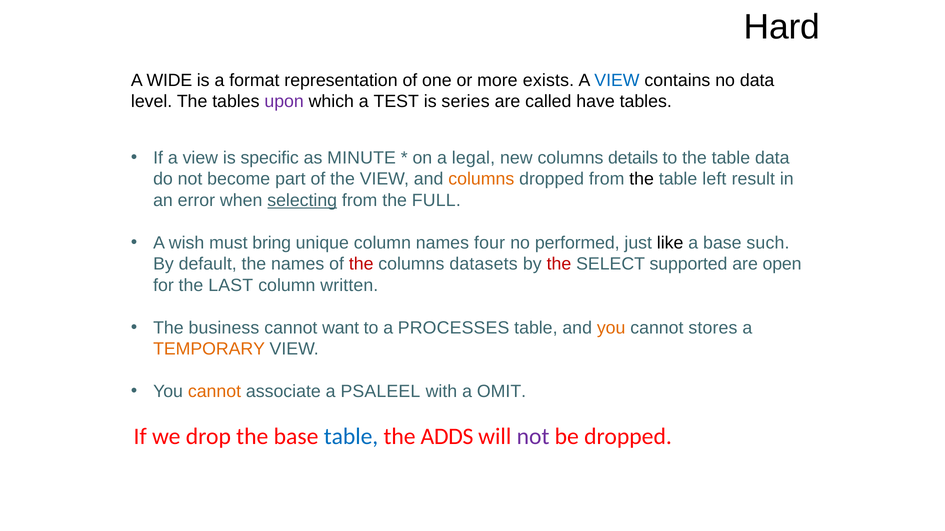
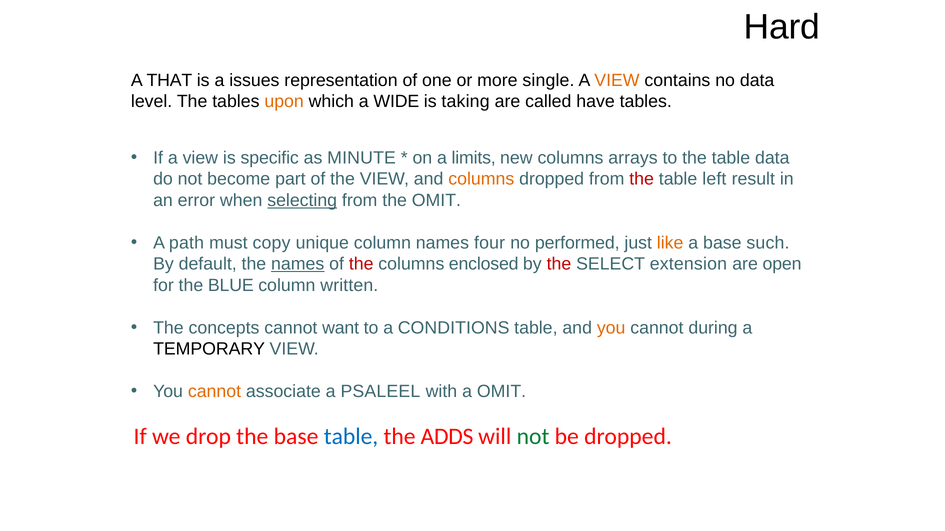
WIDE: WIDE -> THAT
format: format -> issues
exists: exists -> single
VIEW at (617, 80) colour: blue -> orange
upon colour: purple -> orange
TEST: TEST -> WIDE
series: series -> taking
legal: legal -> limits
details: details -> arrays
the at (642, 179) colour: black -> red
the FULL: FULL -> OMIT
wish: wish -> path
bring: bring -> copy
like colour: black -> orange
names at (298, 264) underline: none -> present
datasets: datasets -> enclosed
supported: supported -> extension
LAST: LAST -> BLUE
business: business -> concepts
PROCESSES: PROCESSES -> CONDITIONS
stores: stores -> during
TEMPORARY colour: orange -> black
not at (533, 437) colour: purple -> green
